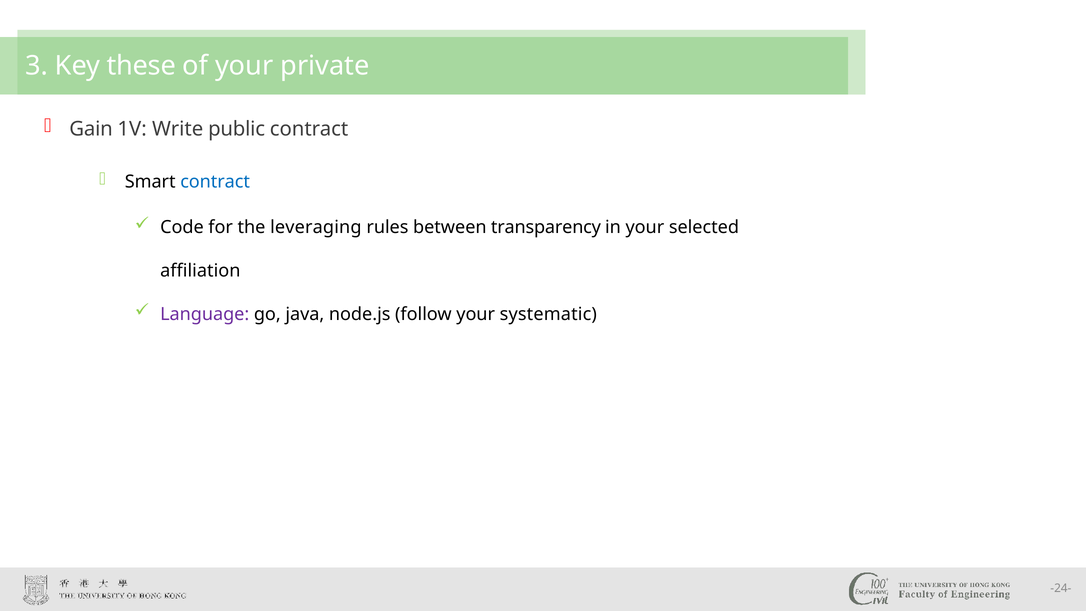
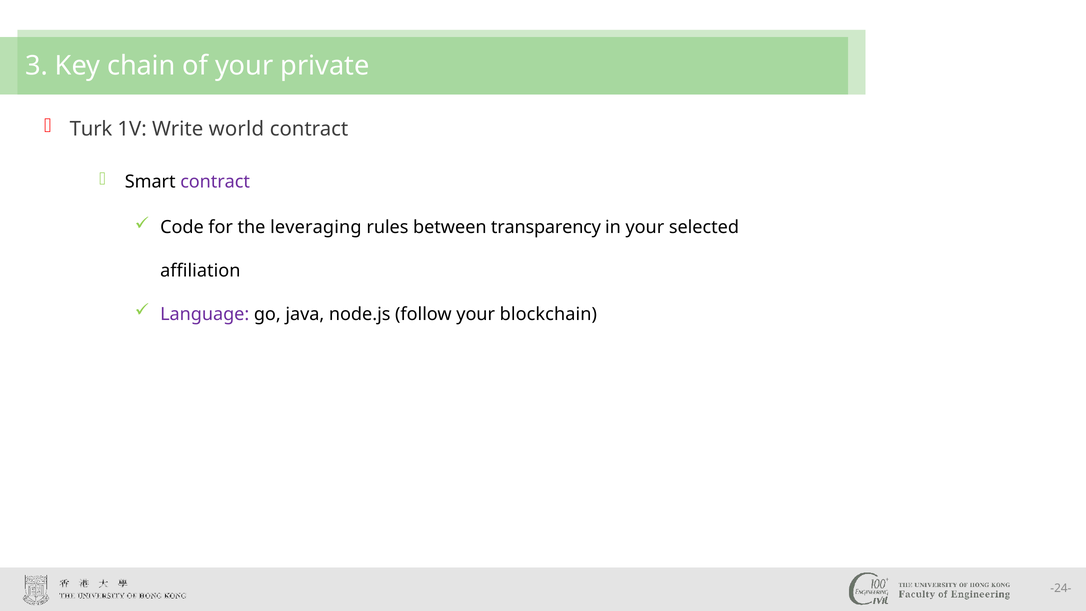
these: these -> chain
Gain: Gain -> Turk
public: public -> world
contract at (215, 182) colour: blue -> purple
systematic: systematic -> blockchain
